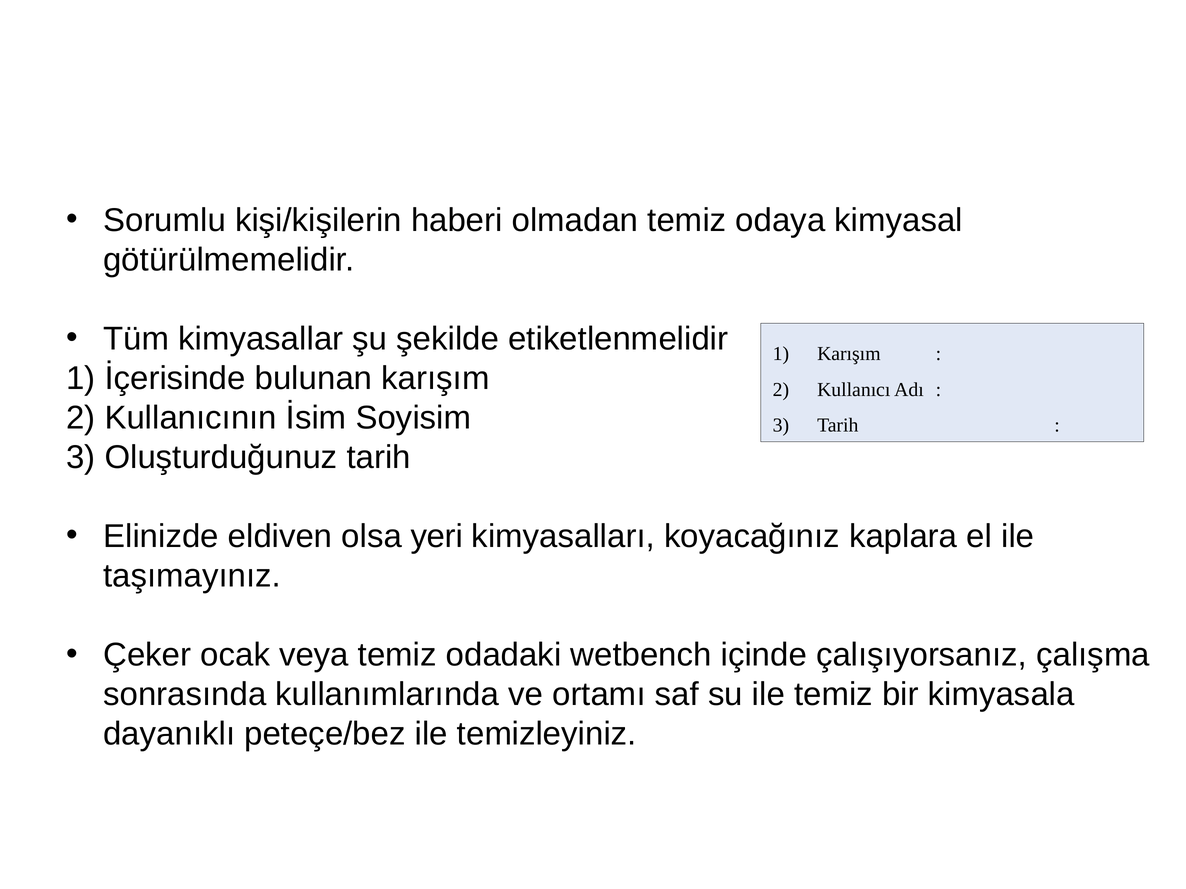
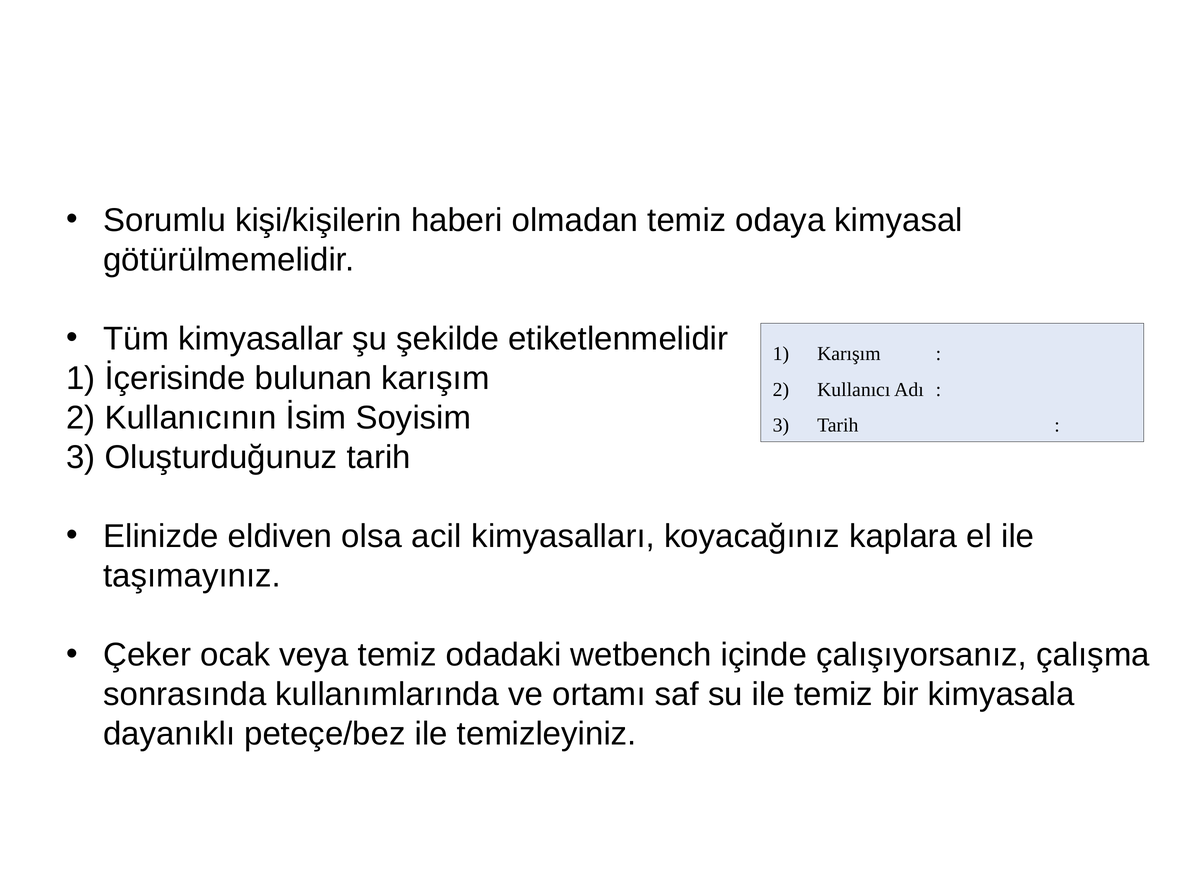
yeri: yeri -> acil
